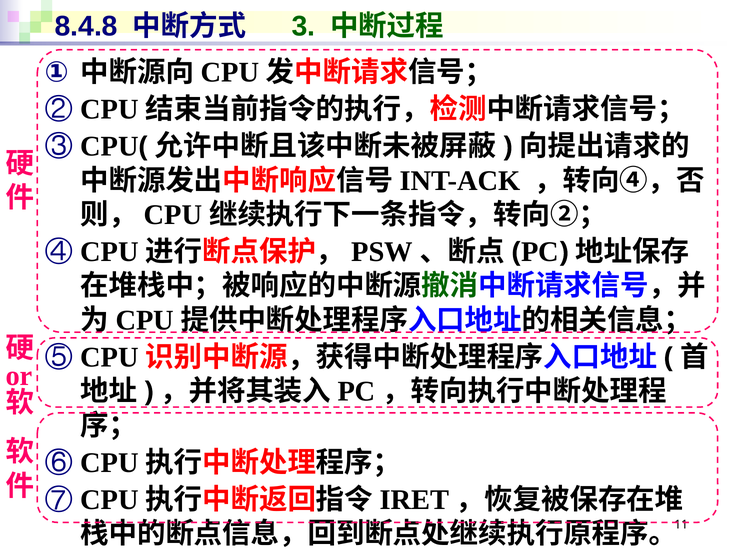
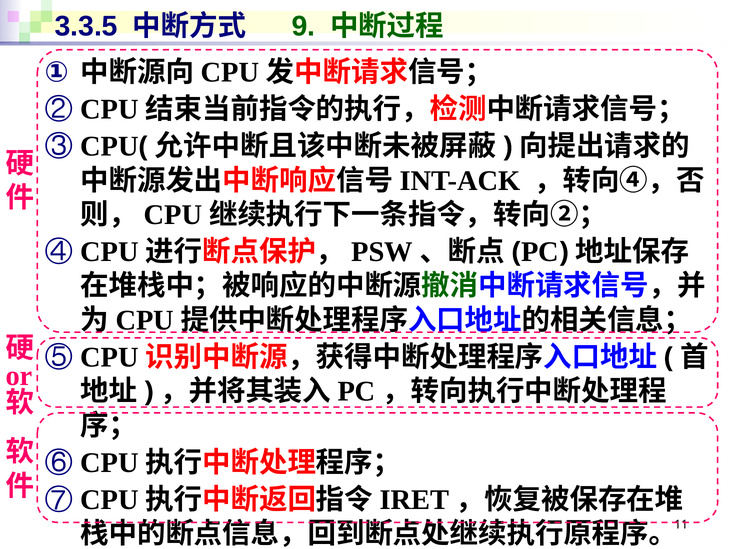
8.4.8: 8.4.8 -> 3.3.5
3: 3 -> 9
